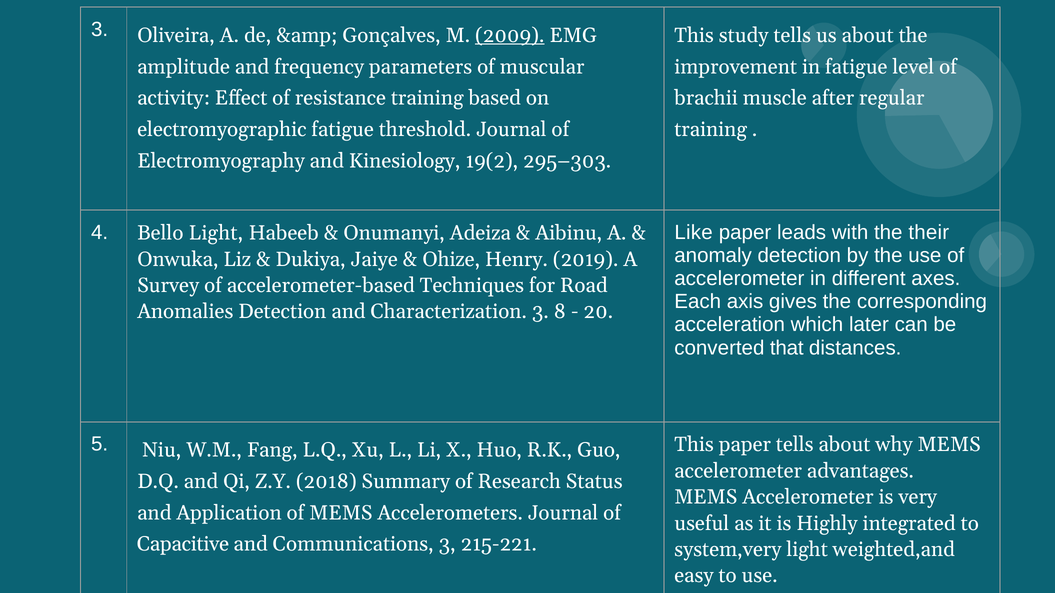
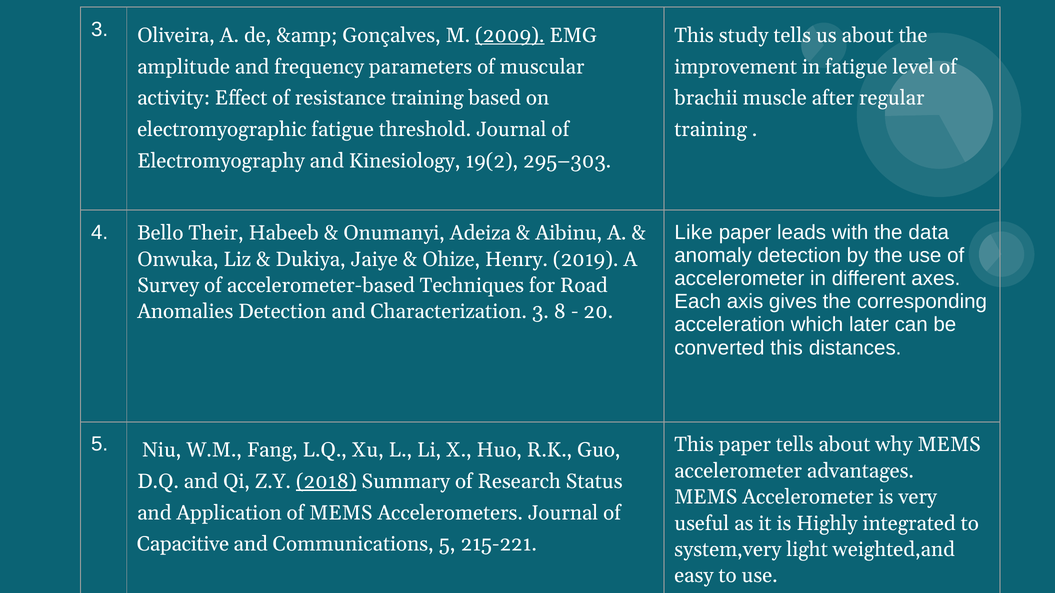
Bello Light: Light -> Their
their: their -> data
converted that: that -> this
2018 underline: none -> present
Communications 3: 3 -> 5
